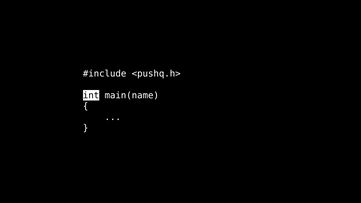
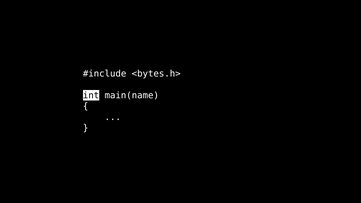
<pushq.h>: <pushq.h> -> <bytes.h>
